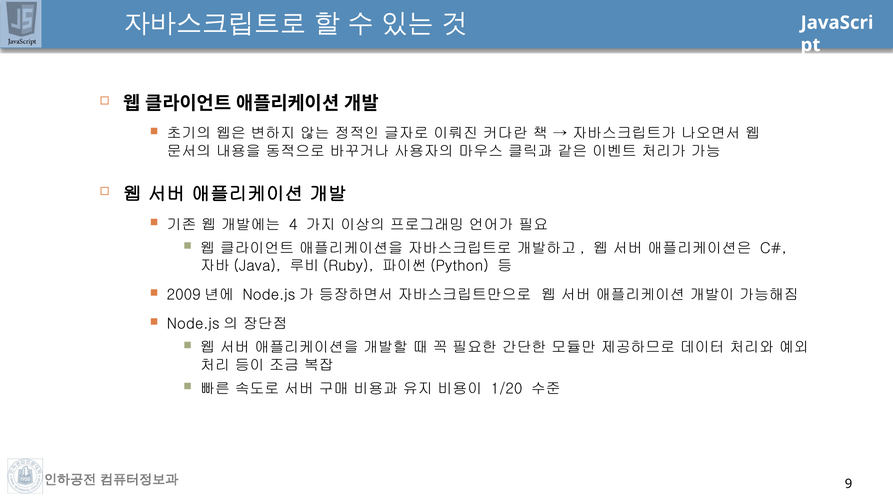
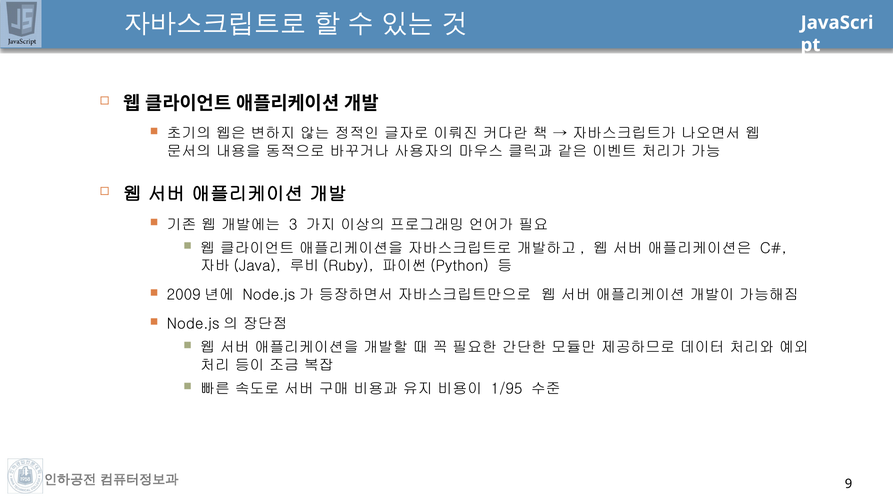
4: 4 -> 3
1/20: 1/20 -> 1/95
